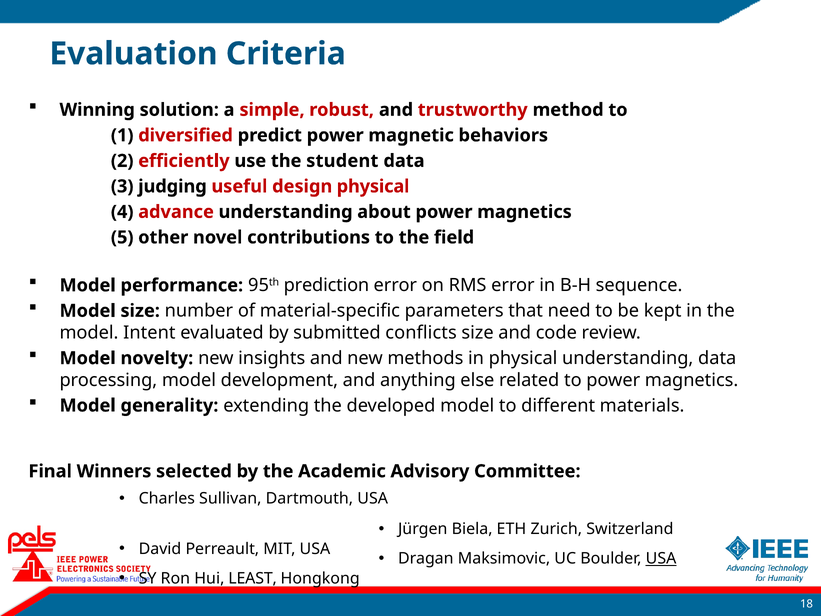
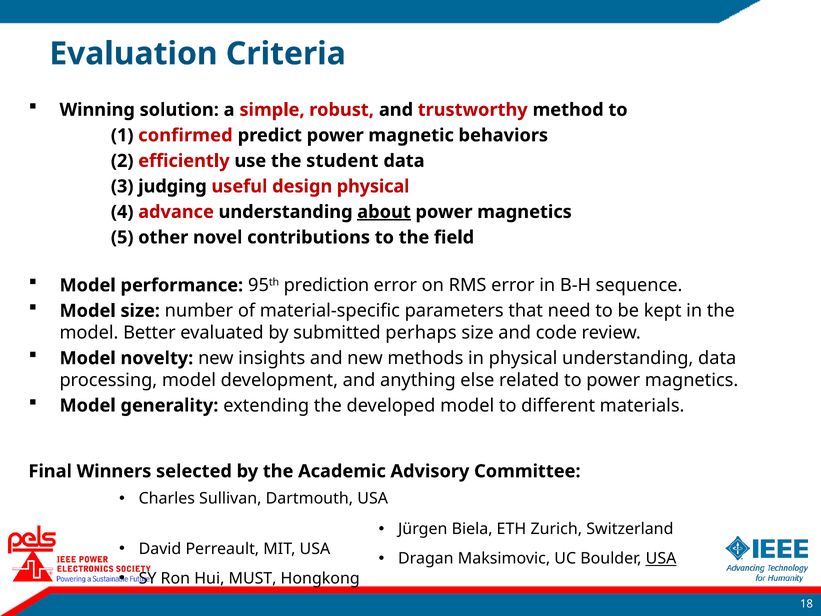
diversified: diversified -> confirmed
about underline: none -> present
Intent: Intent -> Better
conflicts: conflicts -> perhaps
LEAST: LEAST -> MUST
